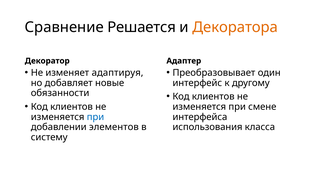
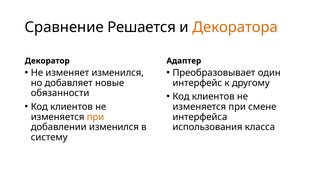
изменяет адаптируя: адаптируя -> изменился
при at (95, 117) colour: blue -> orange
добавлении элементов: элементов -> изменился
